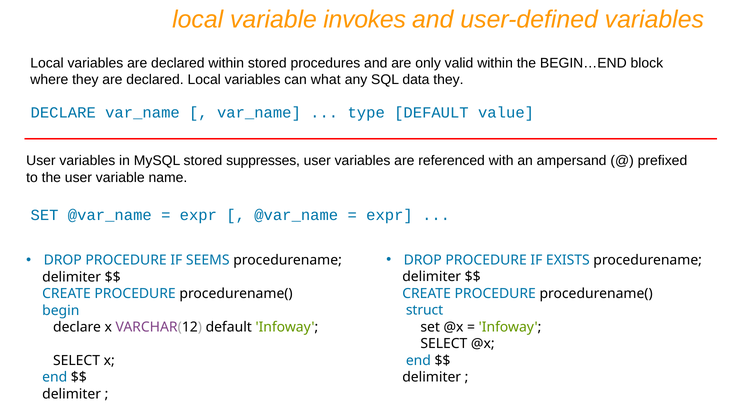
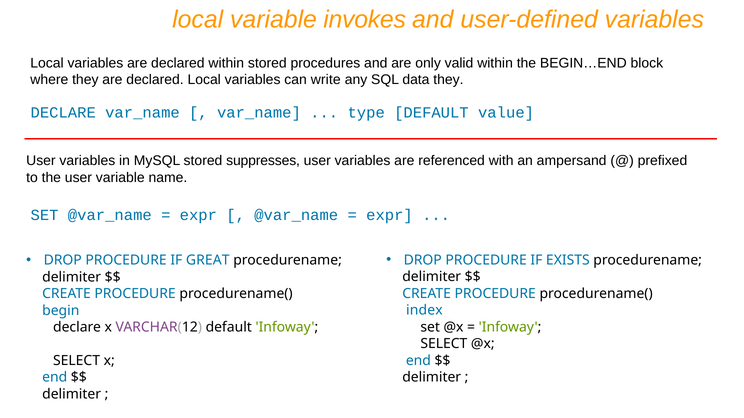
what: what -> write
SEEMS: SEEMS -> GREAT
struct: struct -> index
